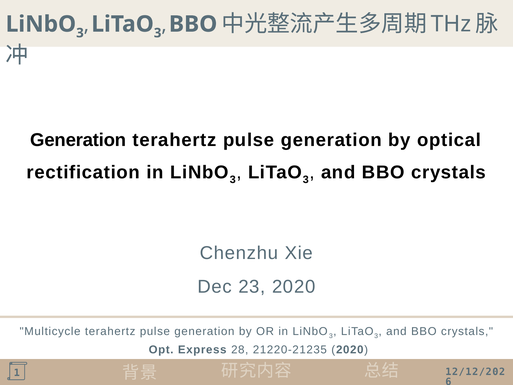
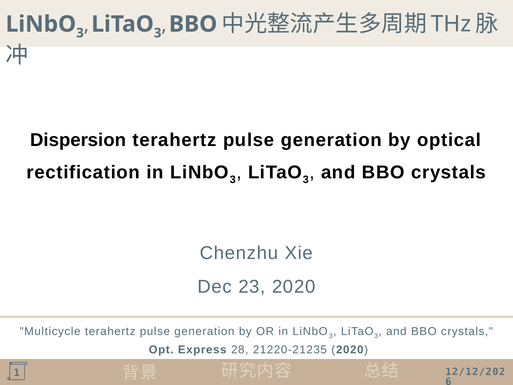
Generation at (78, 140): Generation -> Dispersion
